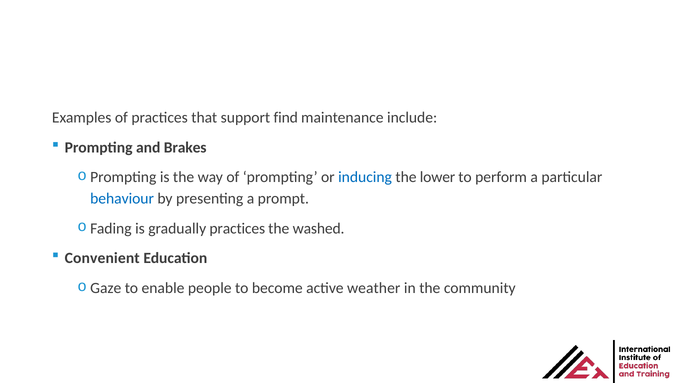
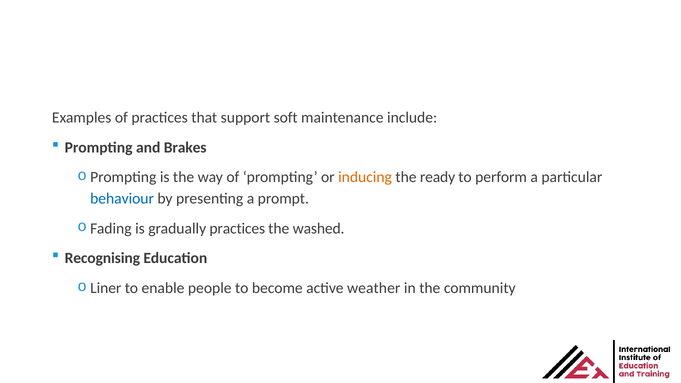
find: find -> soft
inducing colour: blue -> orange
lower: lower -> ready
Convenient: Convenient -> Recognising
Gaze: Gaze -> Liner
